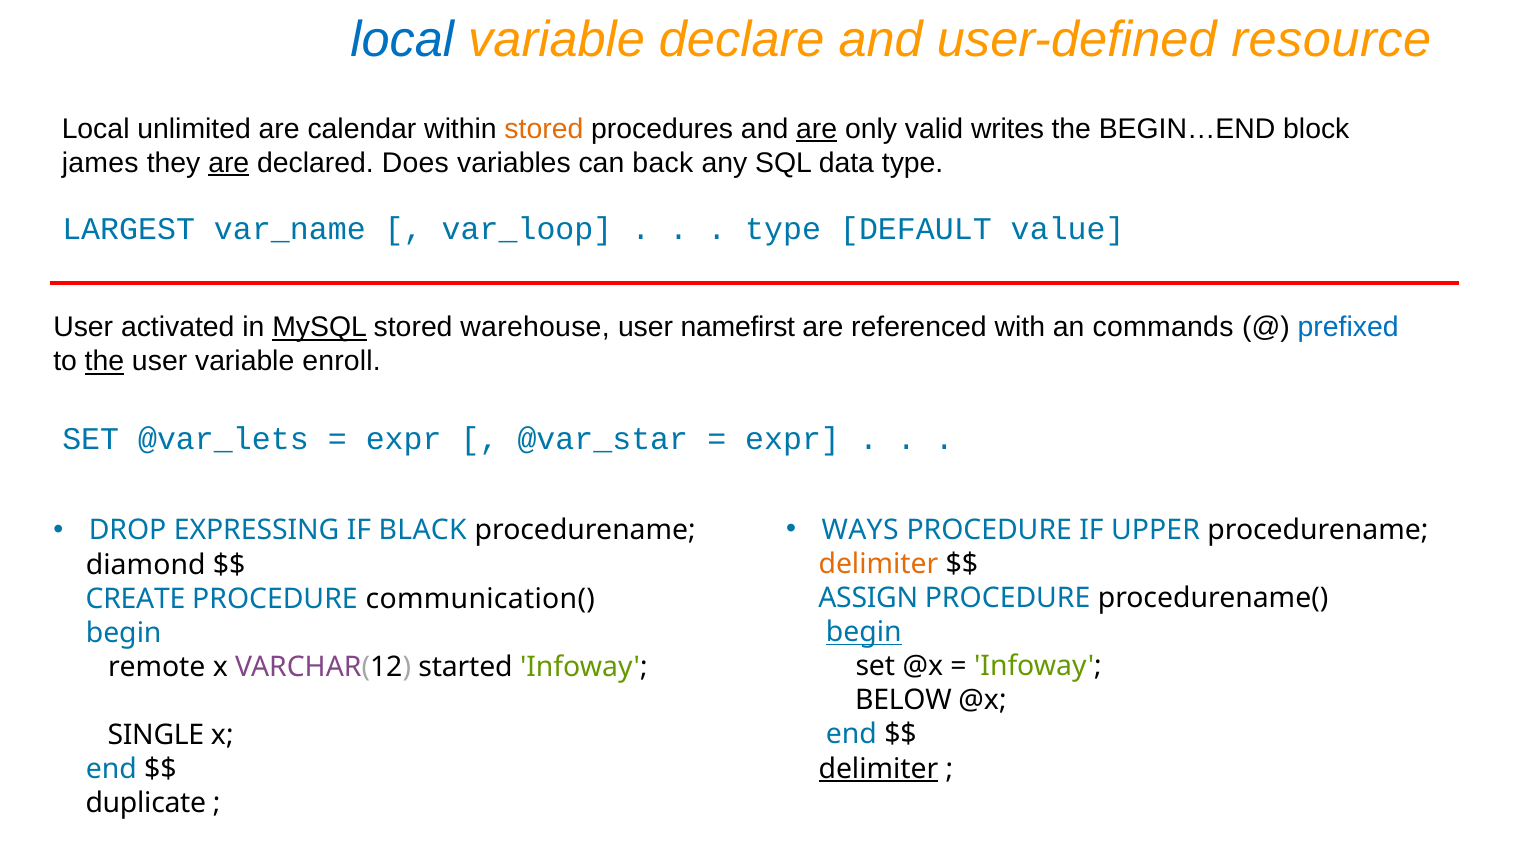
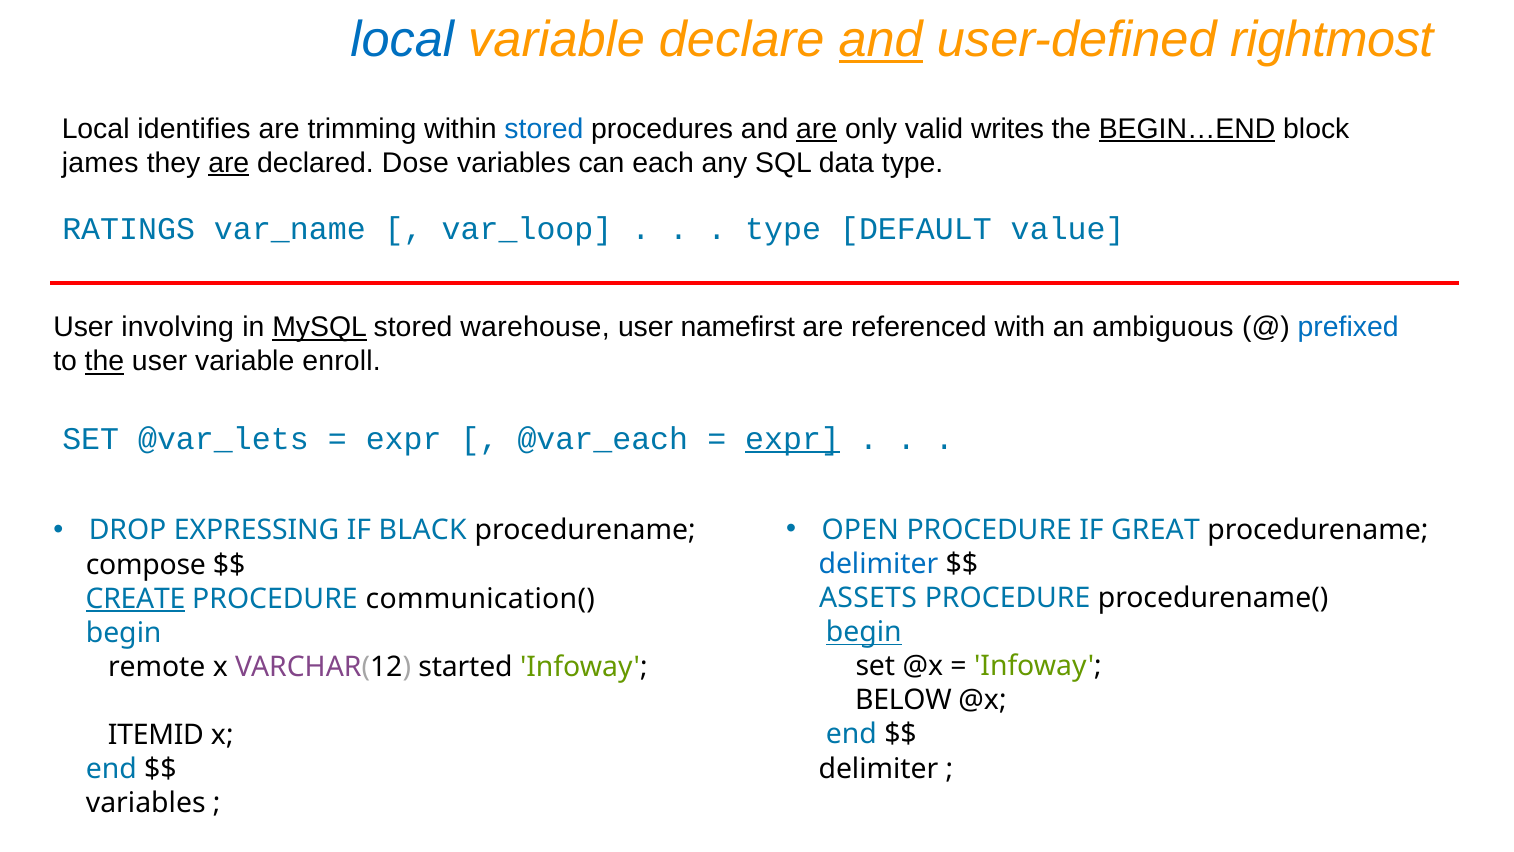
and at (881, 39) underline: none -> present
resource: resource -> rightmost
unlimited: unlimited -> identifies
calendar: calendar -> trimming
stored at (544, 129) colour: orange -> blue
BEGIN…END underline: none -> present
Does: Does -> Dose
back: back -> each
LARGEST: LARGEST -> RATINGS
activated: activated -> involving
commands: commands -> ambiguous
@var_star: @var_star -> @var_each
expr at (793, 439) underline: none -> present
WAYS: WAYS -> OPEN
UPPER: UPPER -> GREAT
delimiter at (878, 564) colour: orange -> blue
diamond: diamond -> compose
ASSIGN: ASSIGN -> ASSETS
CREATE underline: none -> present
SINGLE: SINGLE -> ITEMID
delimiter at (878, 768) underline: present -> none
duplicate at (146, 803): duplicate -> variables
